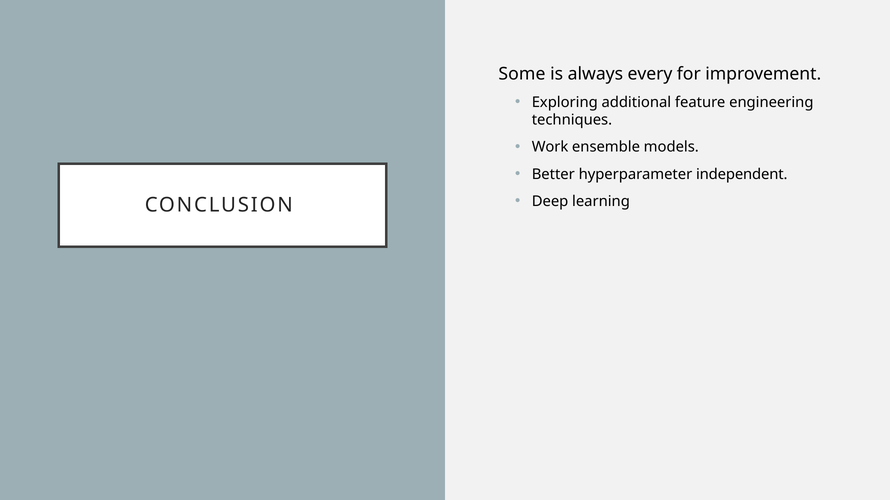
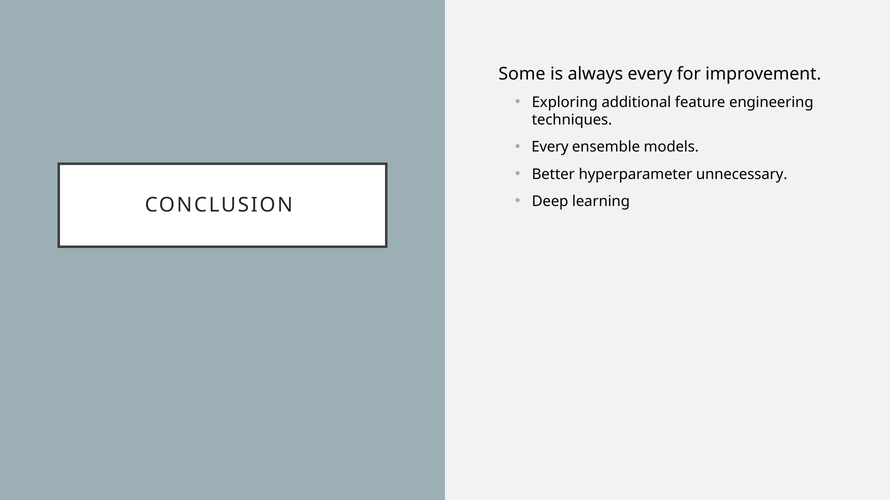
Work at (550, 147): Work -> Every
independent: independent -> unnecessary
